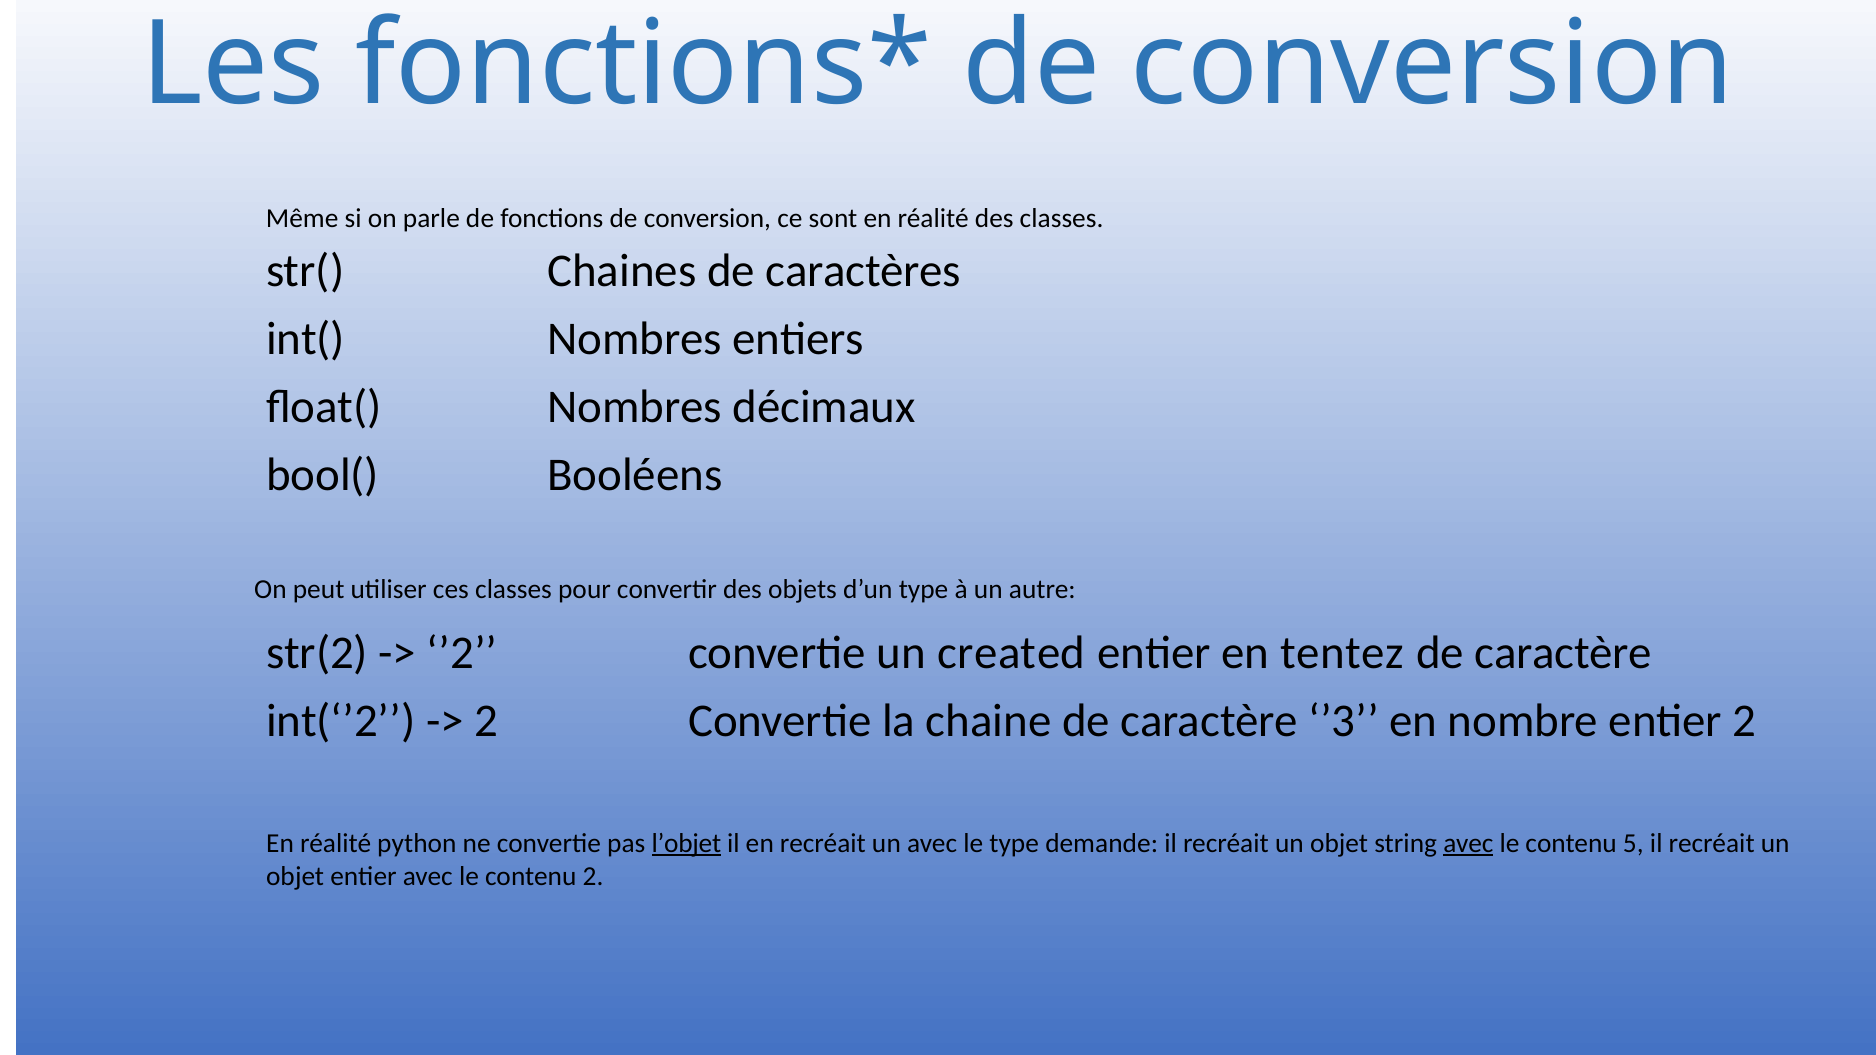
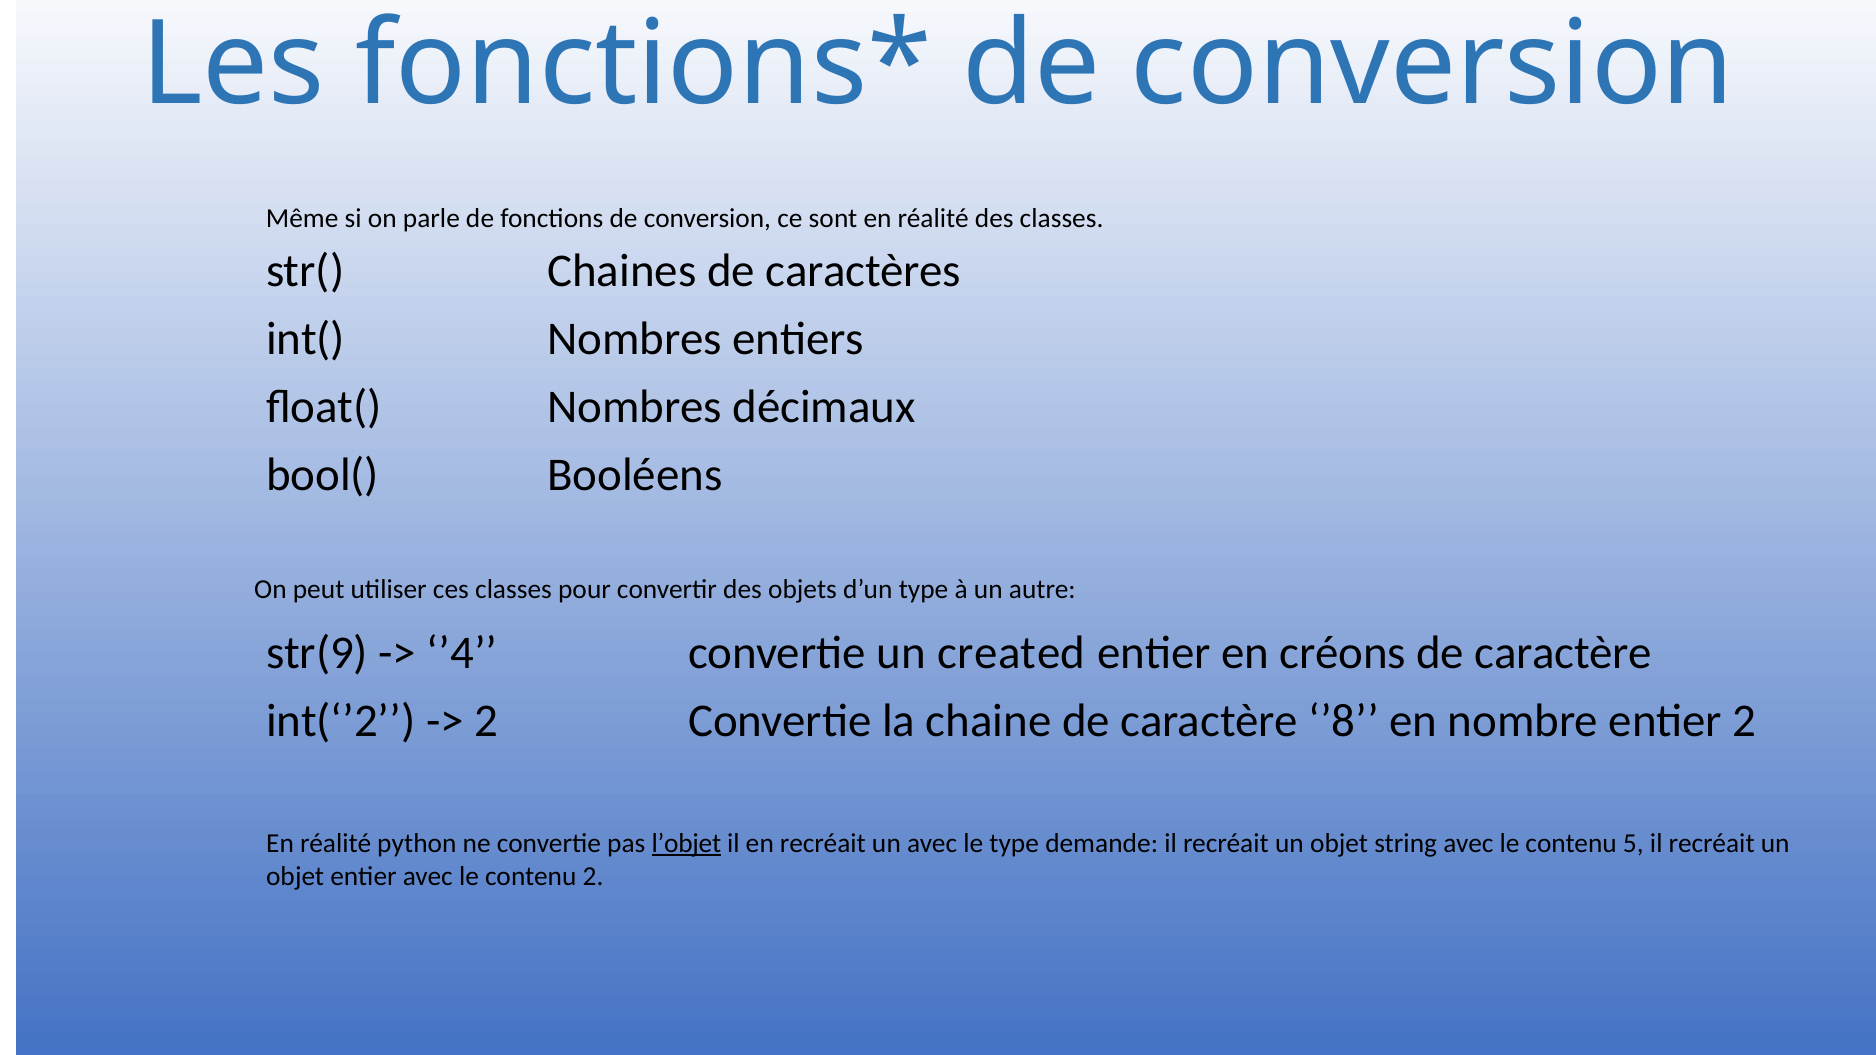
str(2: str(2 -> str(9
’2: ’2 -> ’4
tentez: tentez -> créons
’3: ’3 -> ’8
avec at (1468, 844) underline: present -> none
